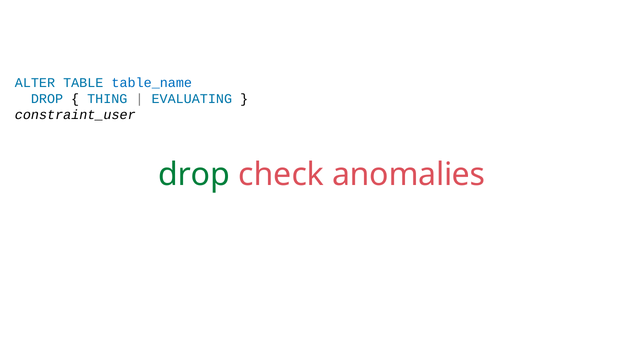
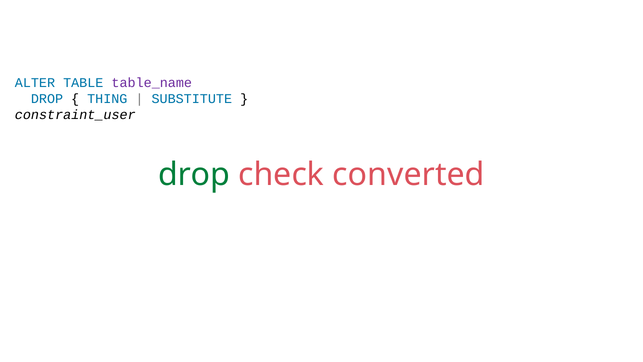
table_name colour: blue -> purple
EVALUATING: EVALUATING -> SUBSTITUTE
anomalies: anomalies -> converted
